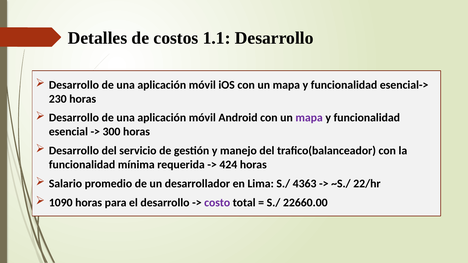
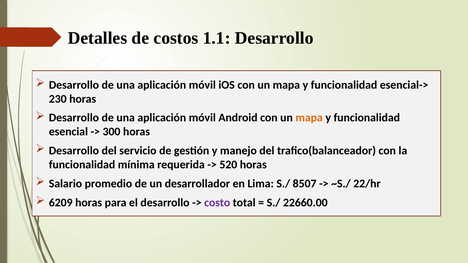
mapa at (309, 118) colour: purple -> orange
424: 424 -> 520
4363: 4363 -> 8507
1090: 1090 -> 6209
